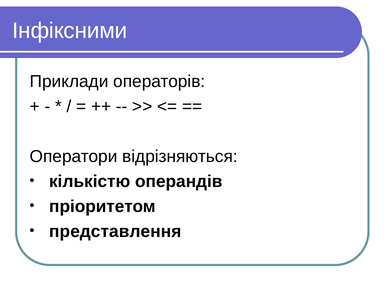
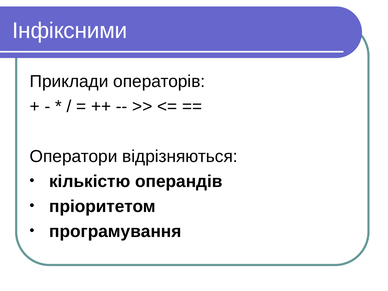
представлення: представлення -> програмування
